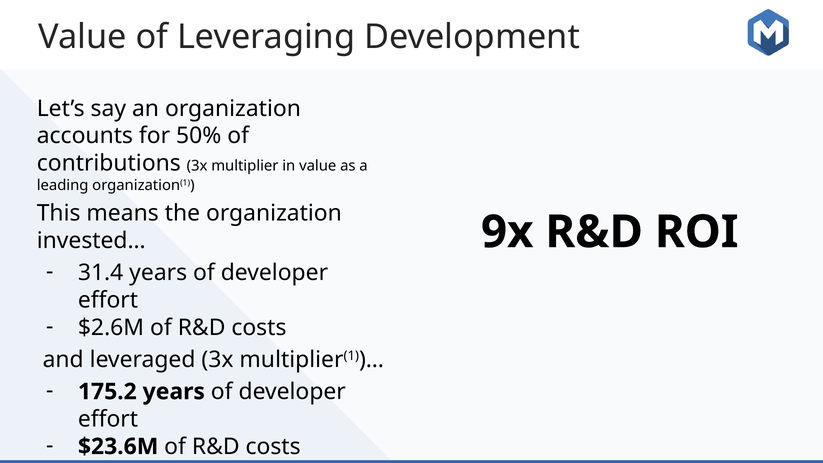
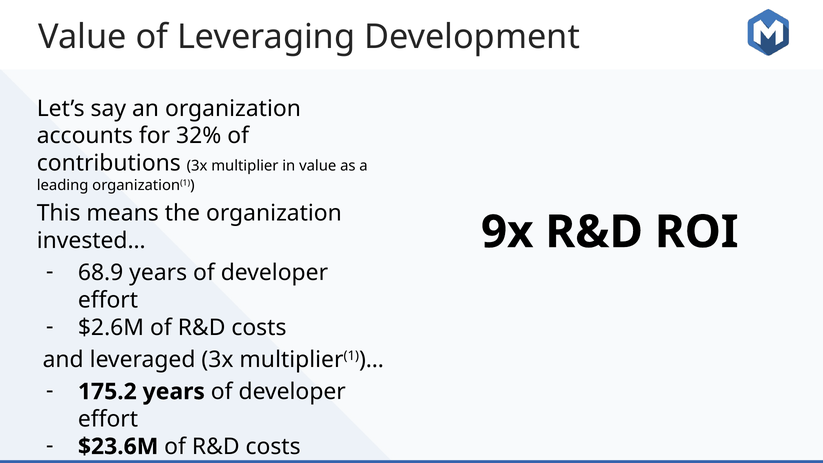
50%: 50% -> 32%
31.4: 31.4 -> 68.9
